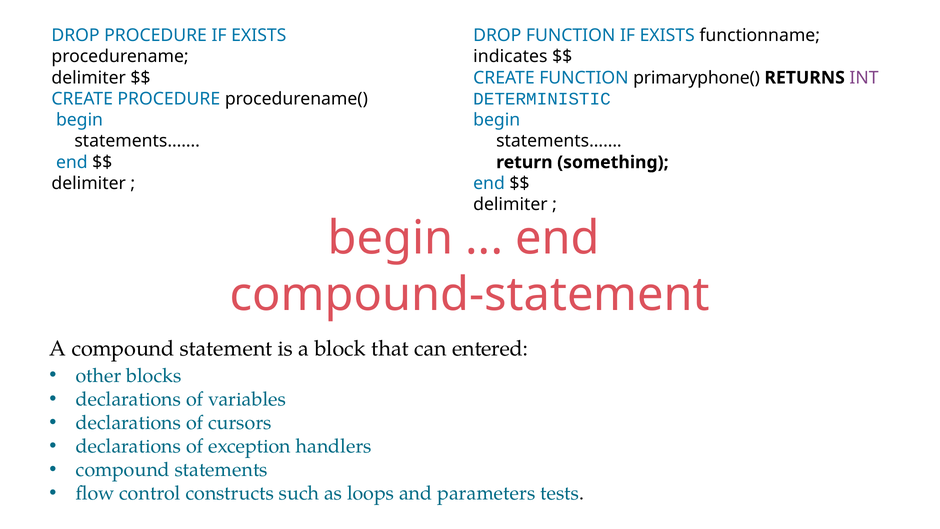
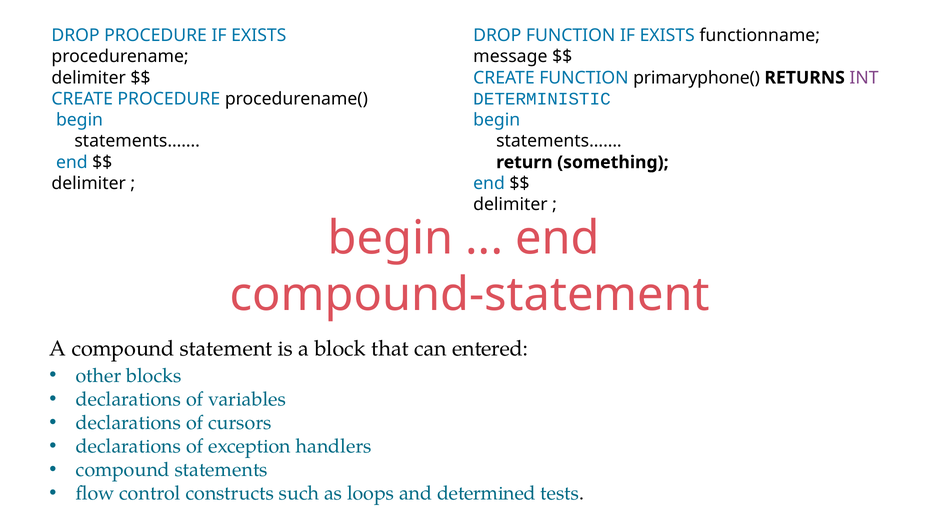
indicates: indicates -> message
parameters: parameters -> determined
